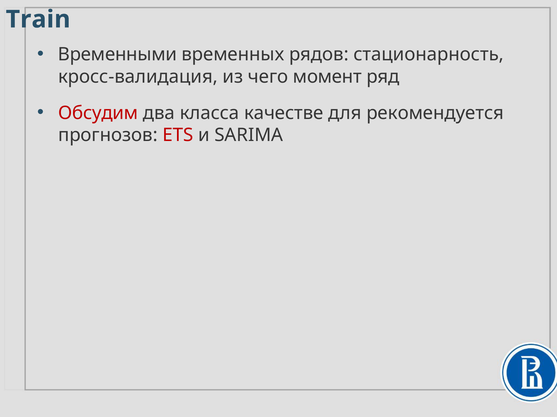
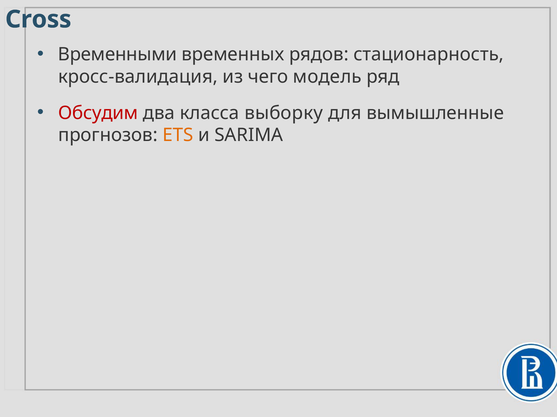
Train: Train -> Cross
момент: момент -> модель
качестве: качестве -> выборку
рекомендуется: рекомендуется -> вымышленные
ETS colour: red -> orange
